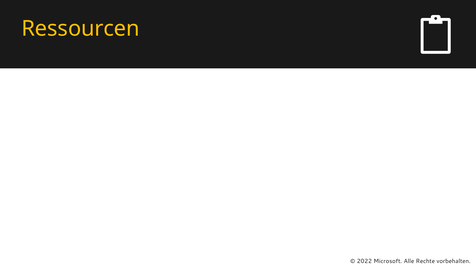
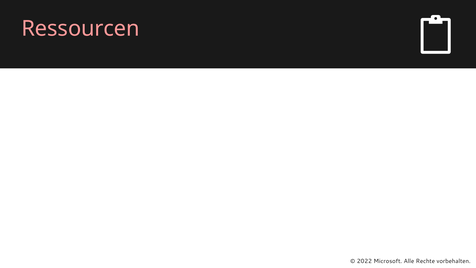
Ressourcen colour: yellow -> pink
